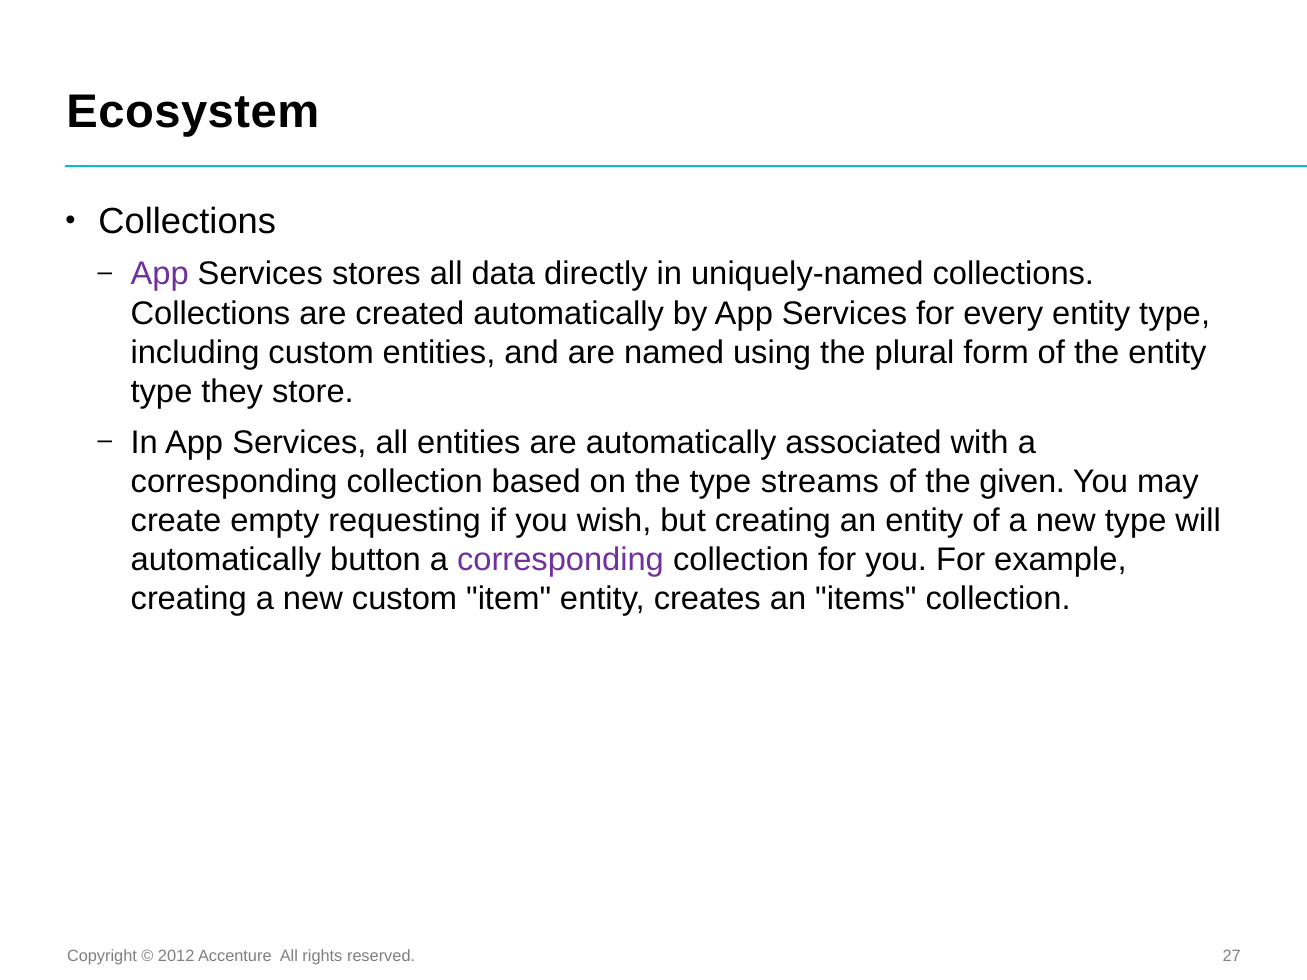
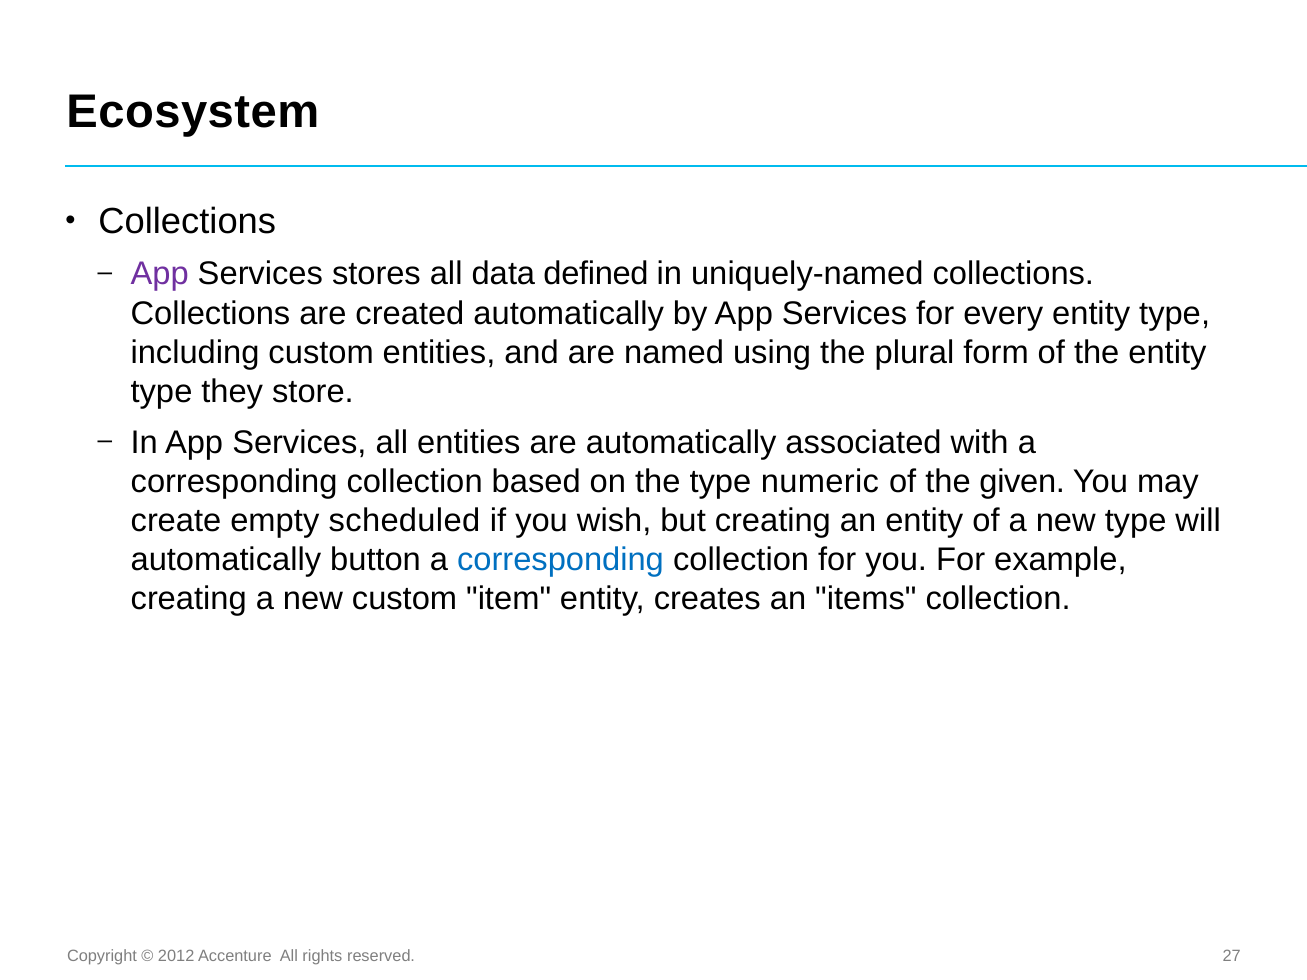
directly: directly -> defined
streams: streams -> numeric
requesting: requesting -> scheduled
corresponding at (560, 560) colour: purple -> blue
